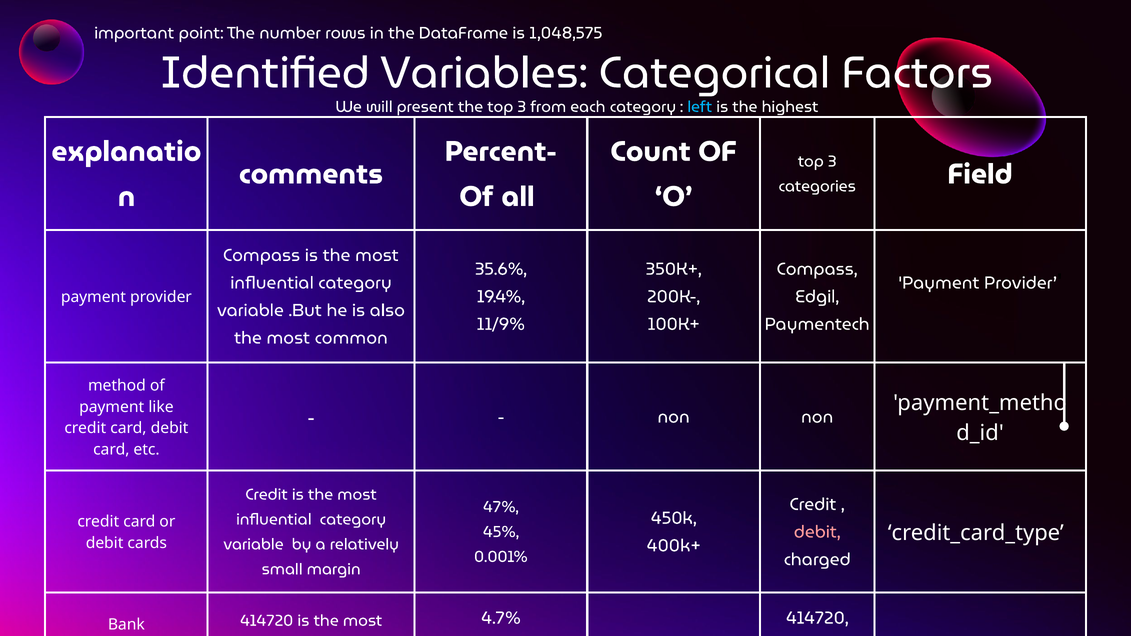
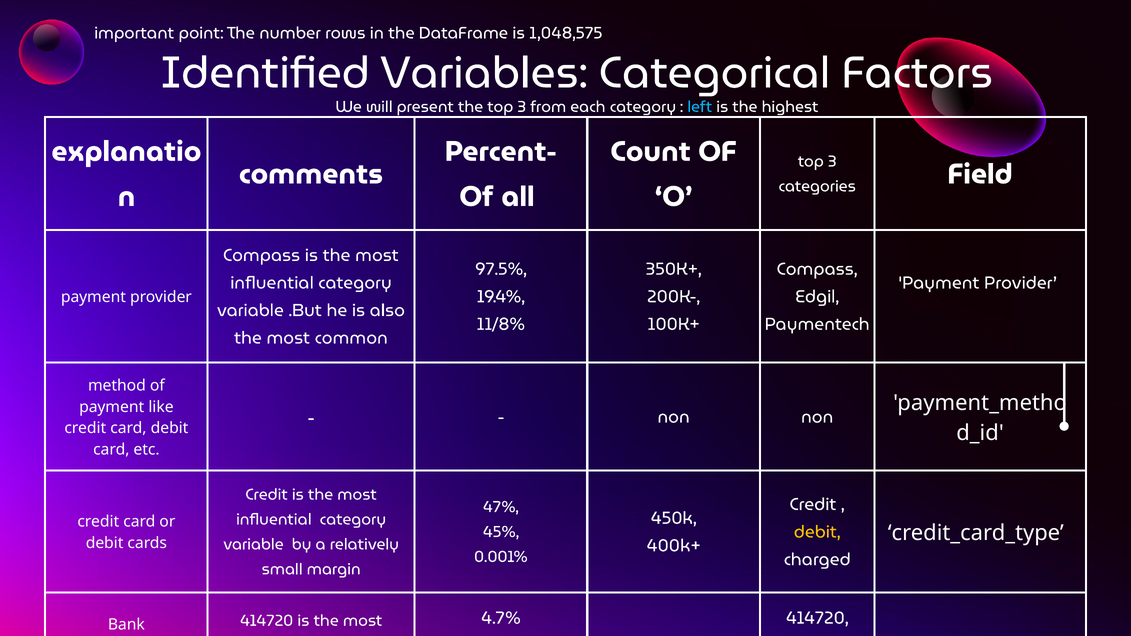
35.6%: 35.6% -> 97.5%
11/9%: 11/9% -> 11/8%
debit at (817, 532) colour: pink -> yellow
